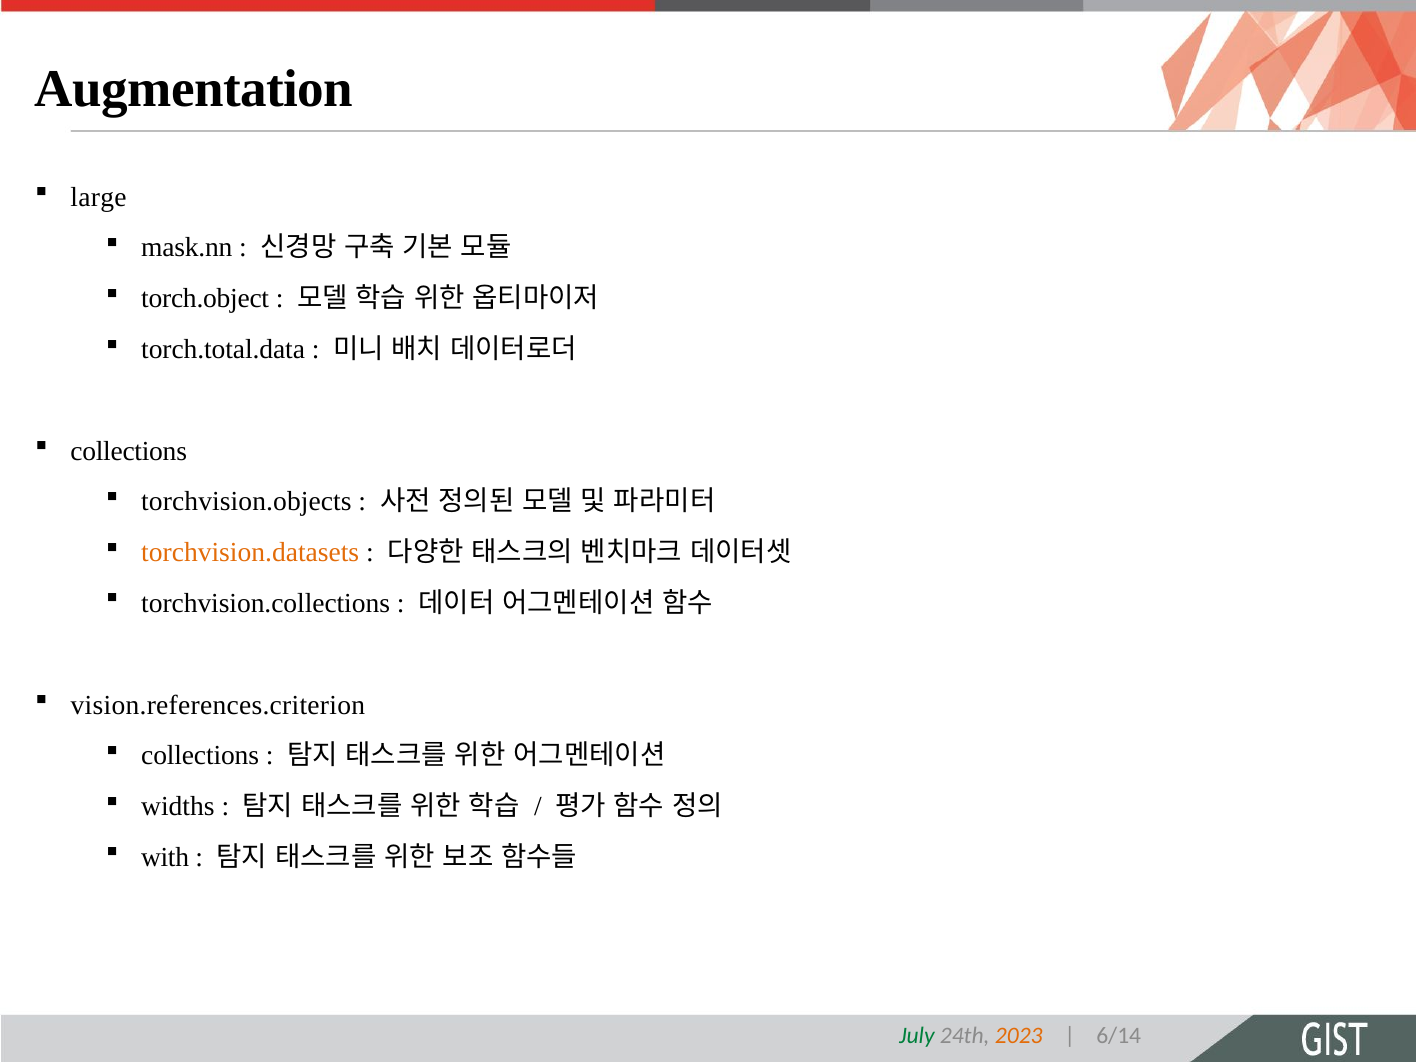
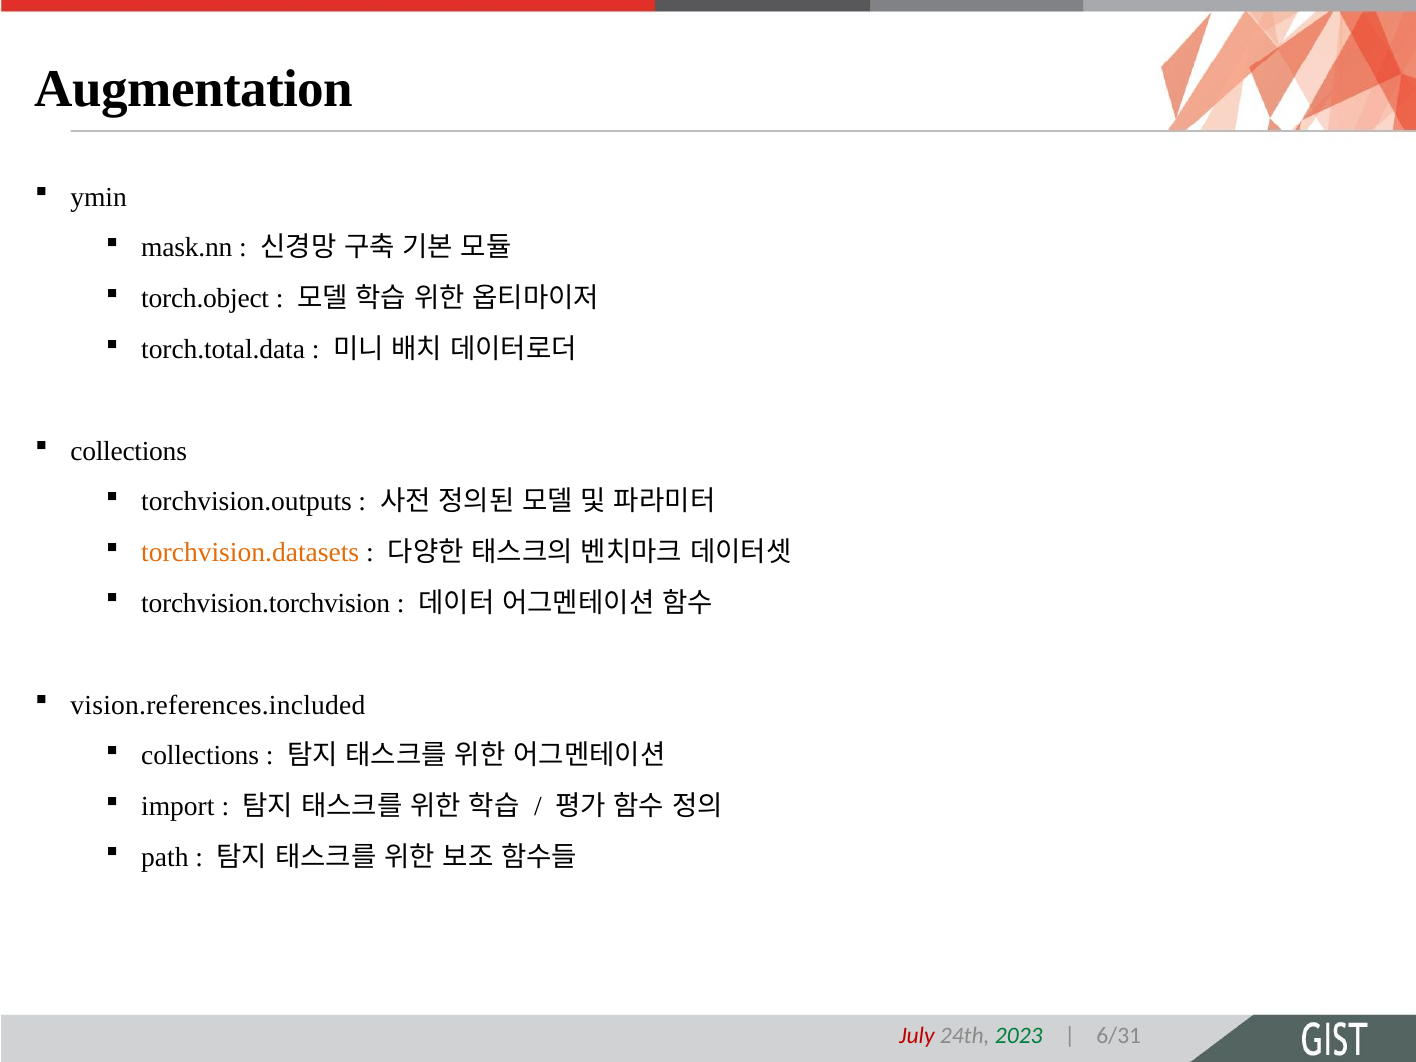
large: large -> ymin
torchvision.objects: torchvision.objects -> torchvision.outputs
torchvision.collections: torchvision.collections -> torchvision.torchvision
vision.references.criterion: vision.references.criterion -> vision.references.included
widths: widths -> import
with: with -> path
July colour: green -> red
2023 colour: orange -> green
6/14: 6/14 -> 6/31
